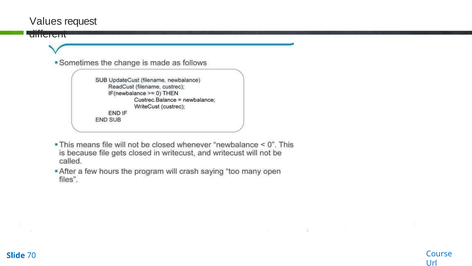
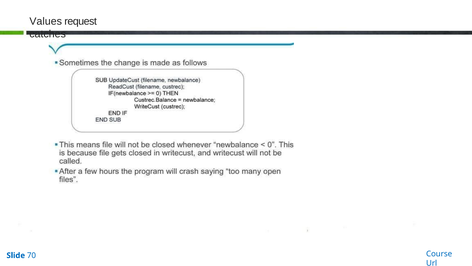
different: different -> catches
